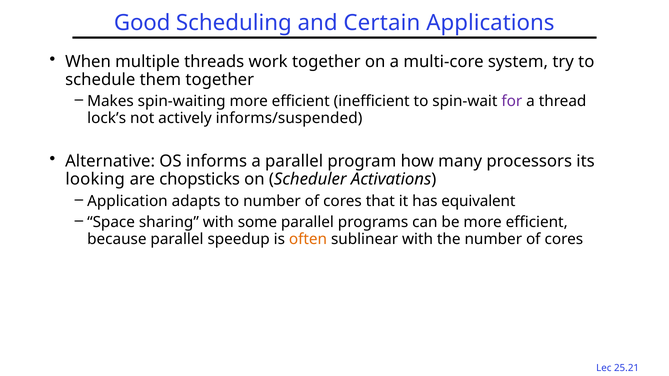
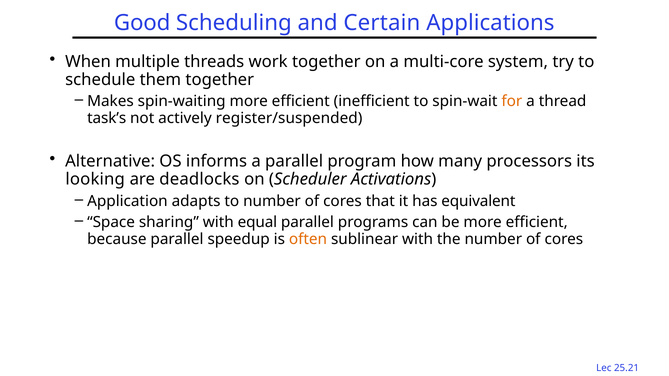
for colour: purple -> orange
lock’s: lock’s -> task’s
informs/suspended: informs/suspended -> register/suspended
chopsticks: chopsticks -> deadlocks
some: some -> equal
